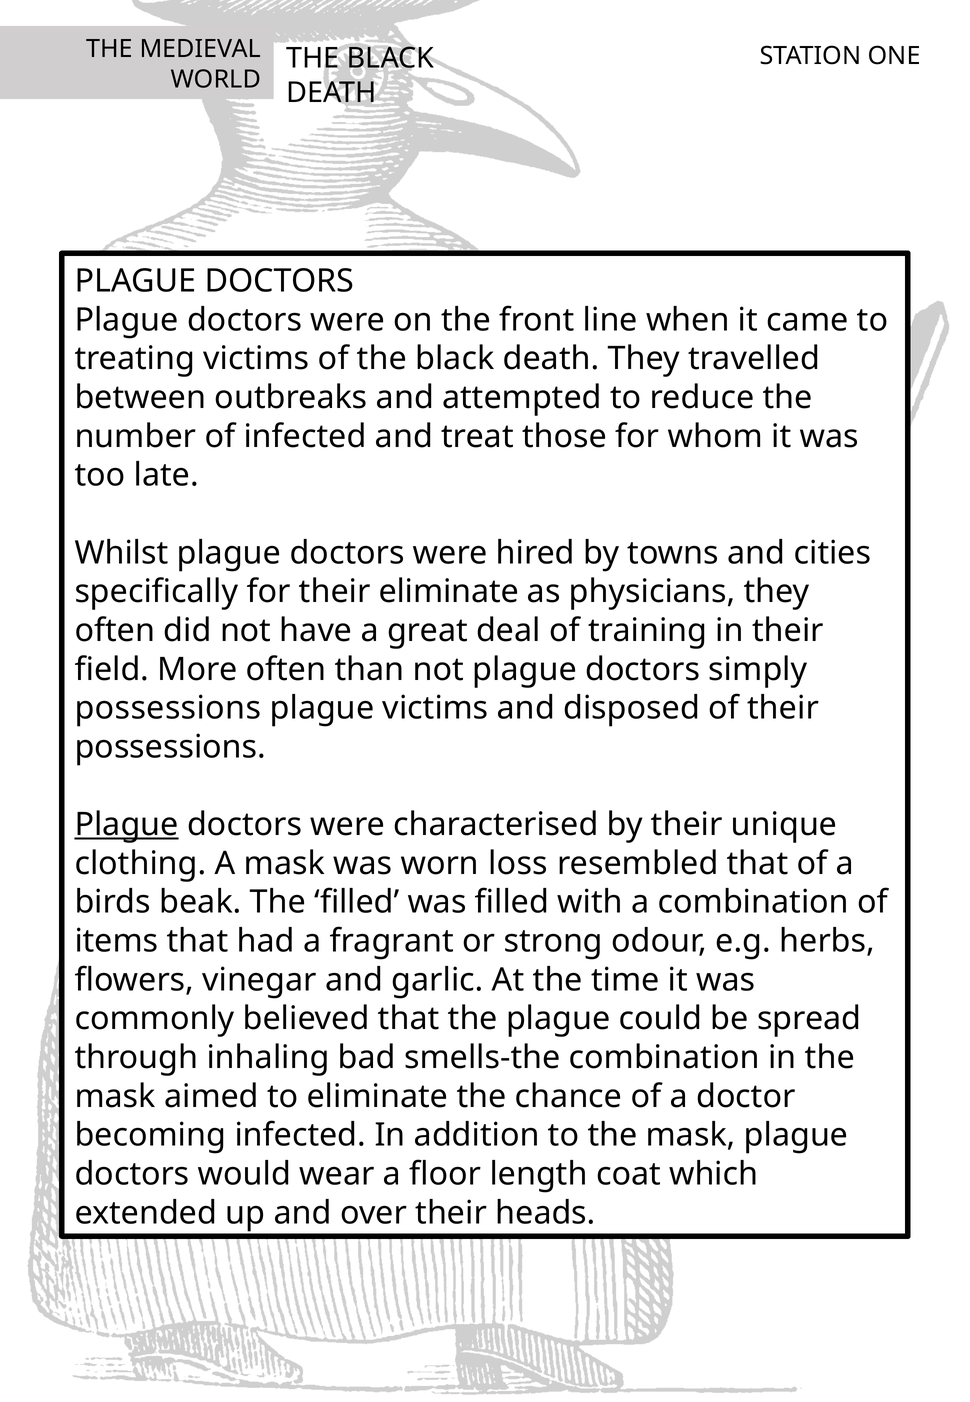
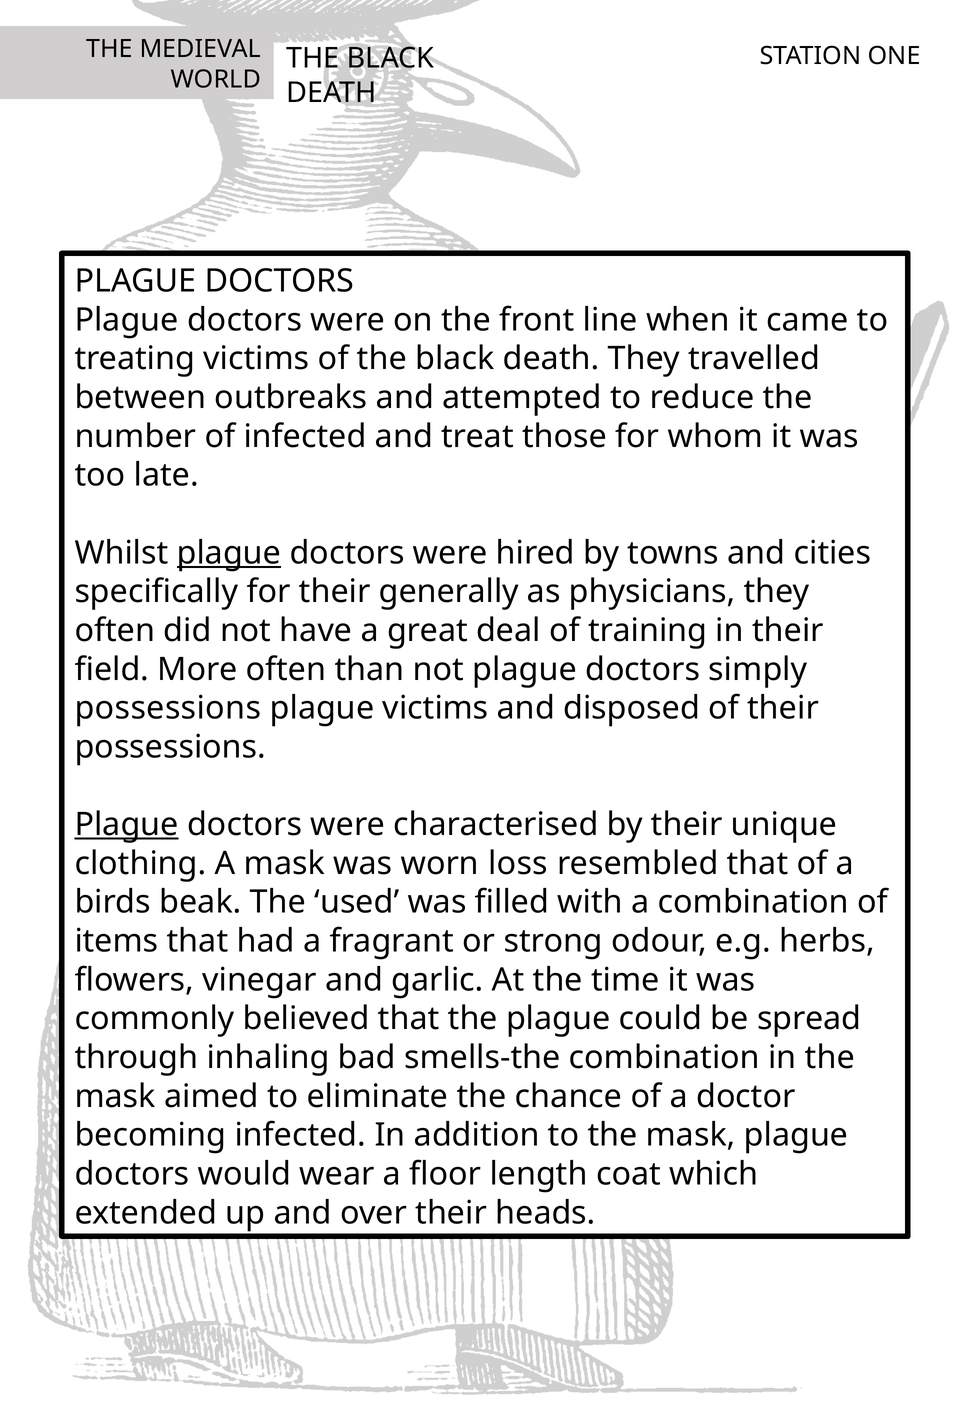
plague at (229, 553) underline: none -> present
their eliminate: eliminate -> generally
The filled: filled -> used
